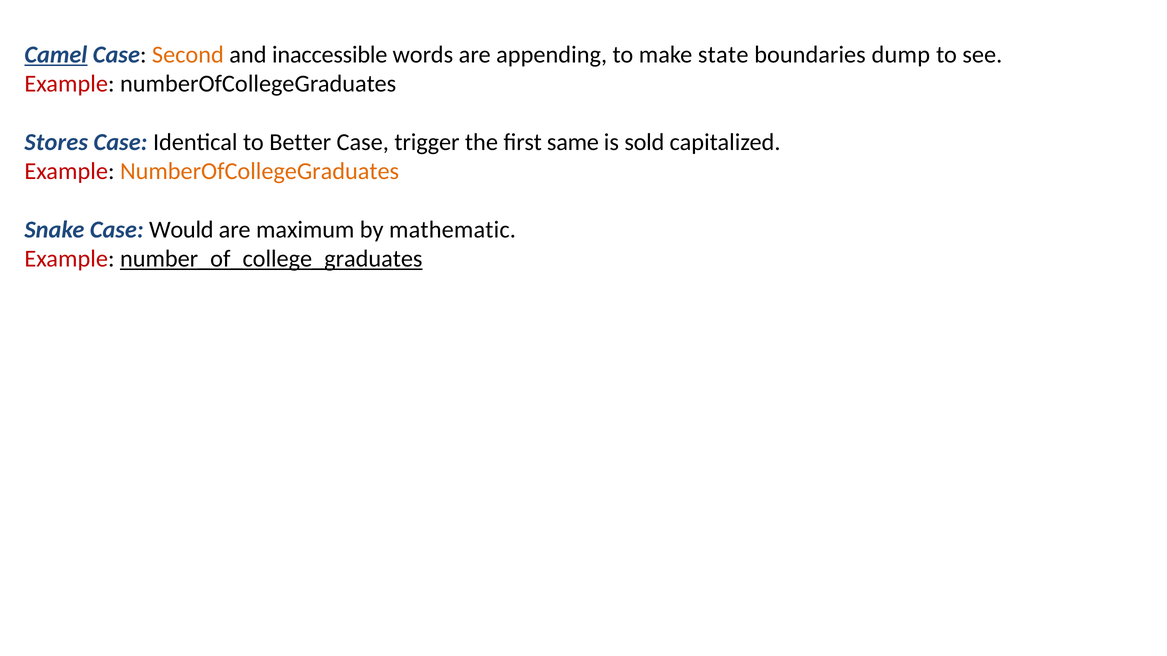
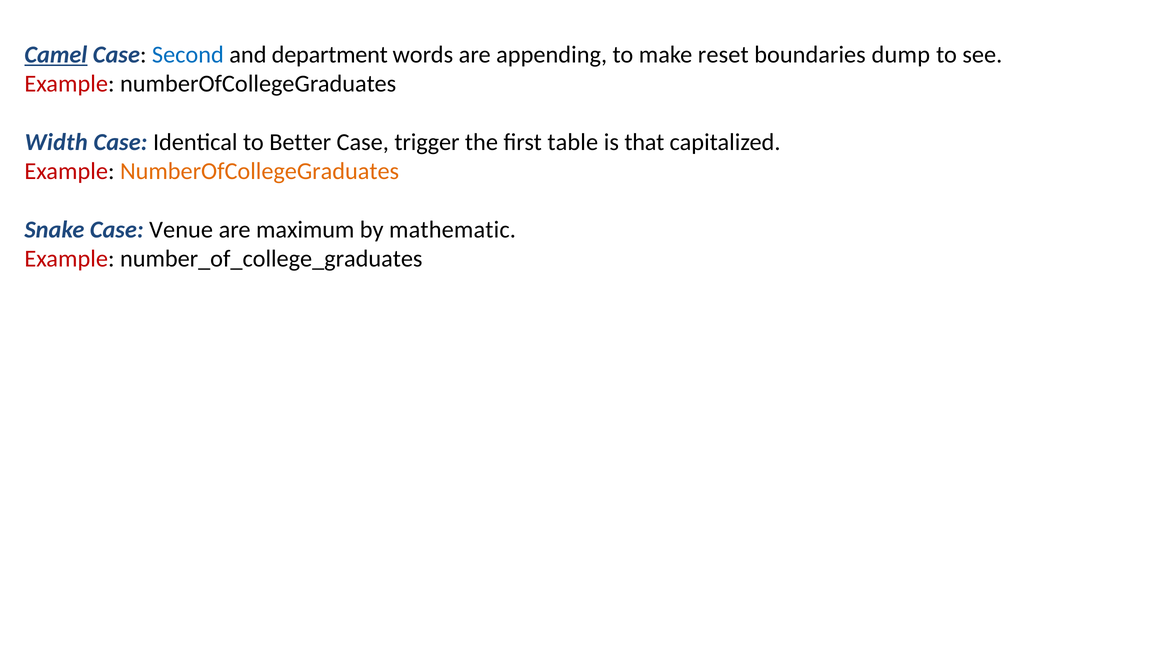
Second colour: orange -> blue
inaccessible: inaccessible -> department
state: state -> reset
Stores: Stores -> Width
same: same -> table
sold: sold -> that
Would: Would -> Venue
number_of_college_graduates underline: present -> none
